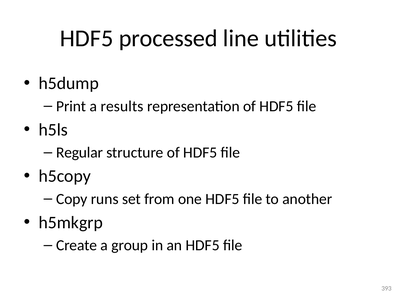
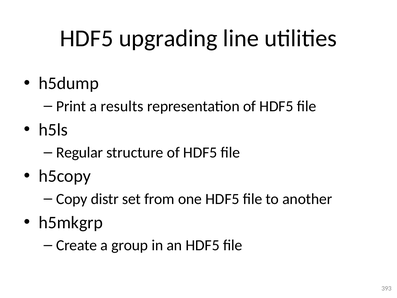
processed: processed -> upgrading
runs: runs -> distr
